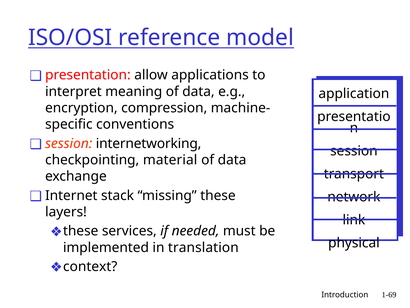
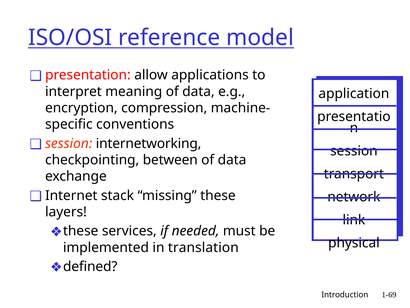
material: material -> between
context: context -> defined
